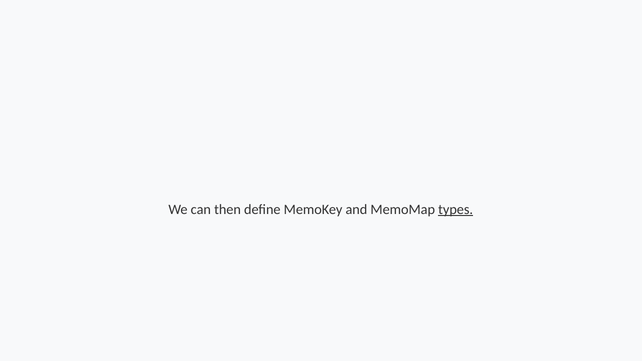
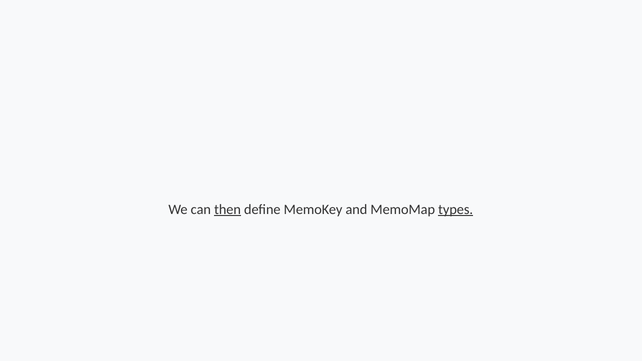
then underline: none -> present
